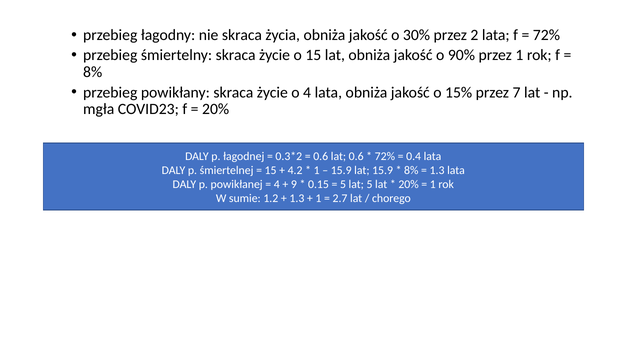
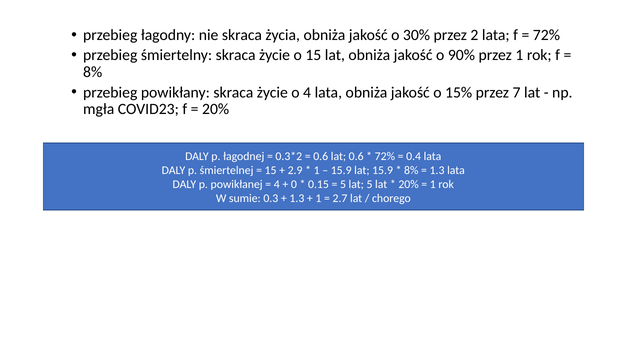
4.2: 4.2 -> 2.9
9: 9 -> 0
1.2: 1.2 -> 0.3
